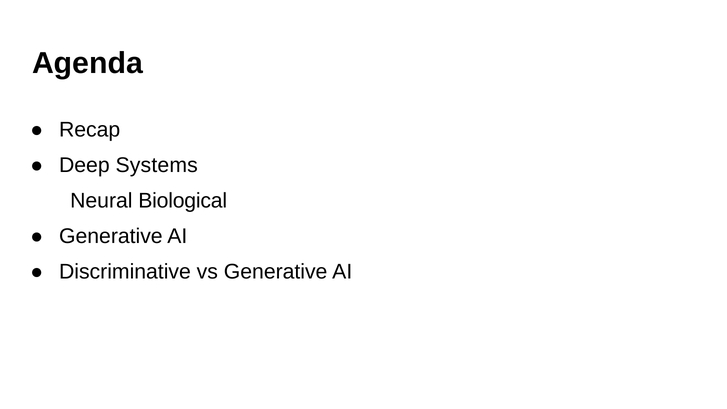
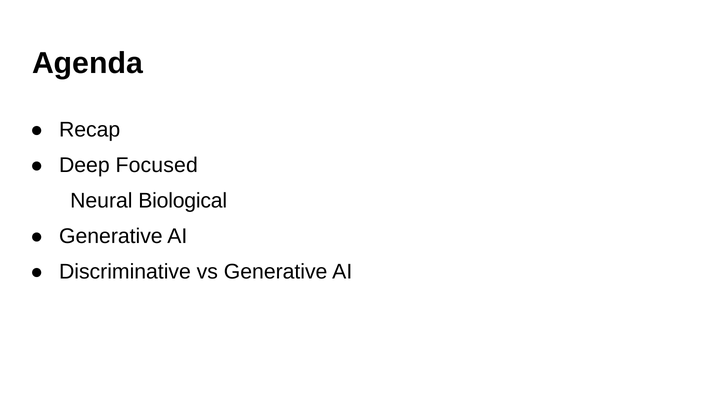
Systems: Systems -> Focused
